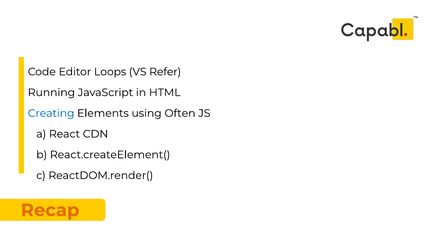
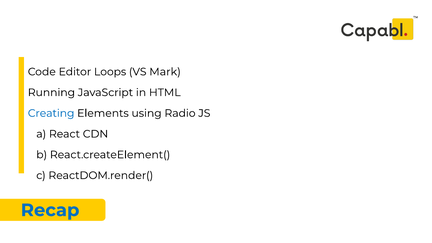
Refer: Refer -> Mark
Often: Often -> Radio
Recap colour: orange -> blue
